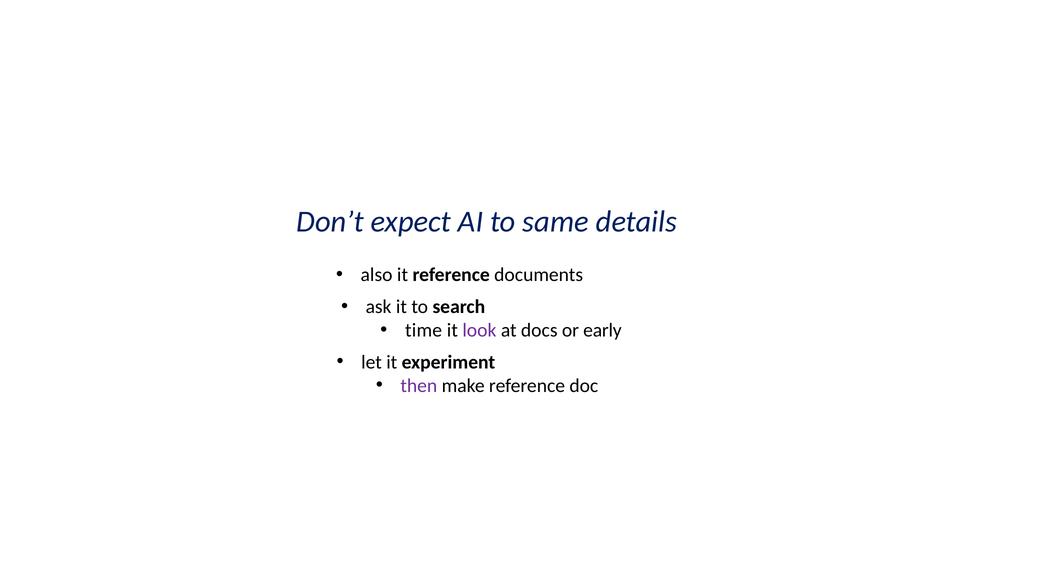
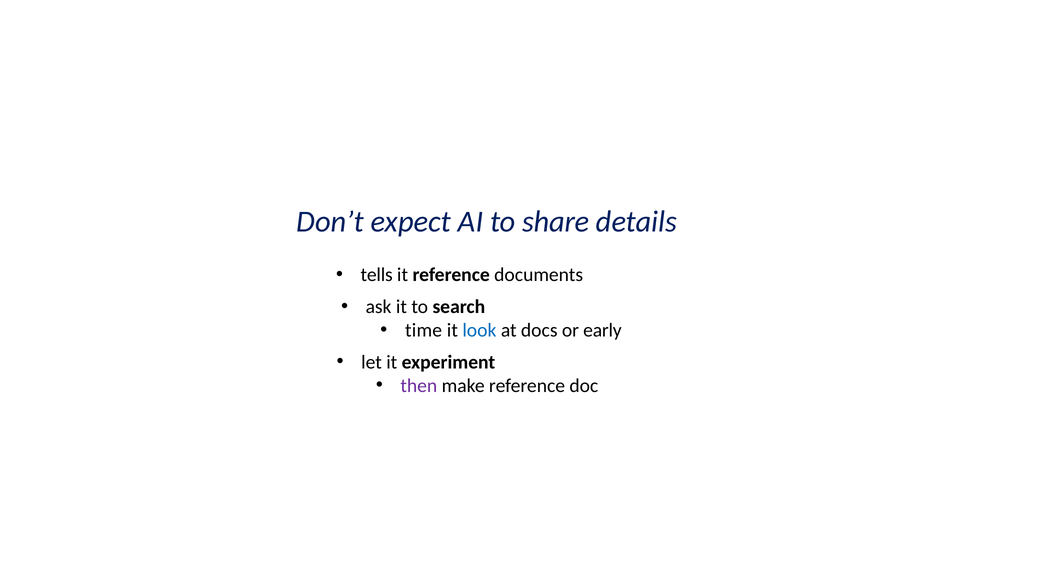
same: same -> share
also: also -> tells
look colour: purple -> blue
